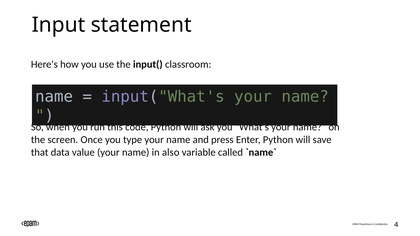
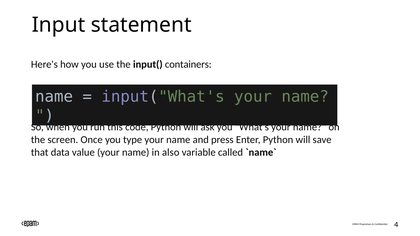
classroom: classroom -> containers
